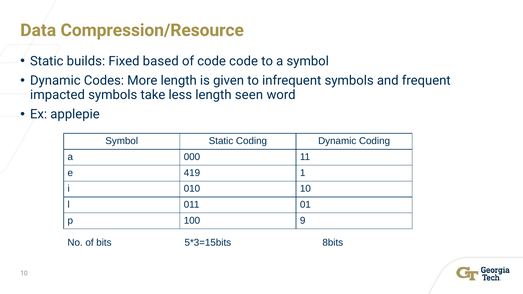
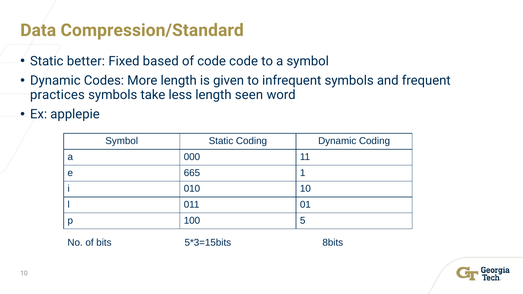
Compression/Resource: Compression/Resource -> Compression/Standard
builds: builds -> better
impacted: impacted -> practices
419: 419 -> 665
9: 9 -> 5
